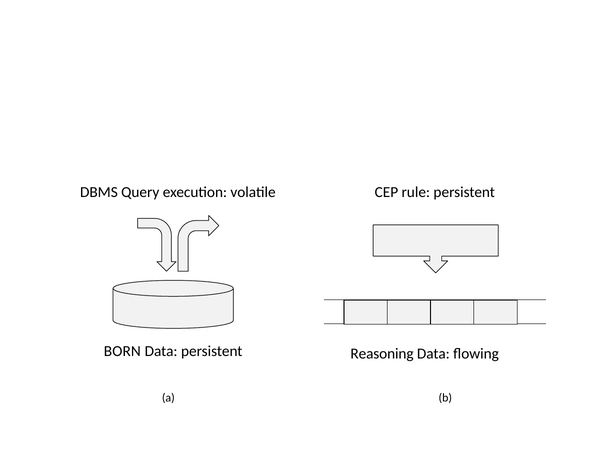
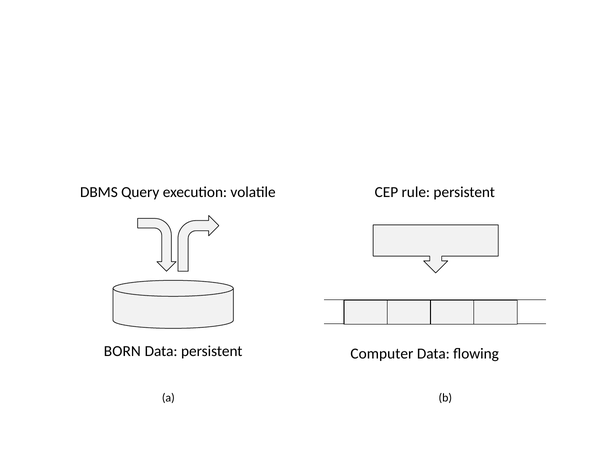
Reasoning: Reasoning -> Computer
